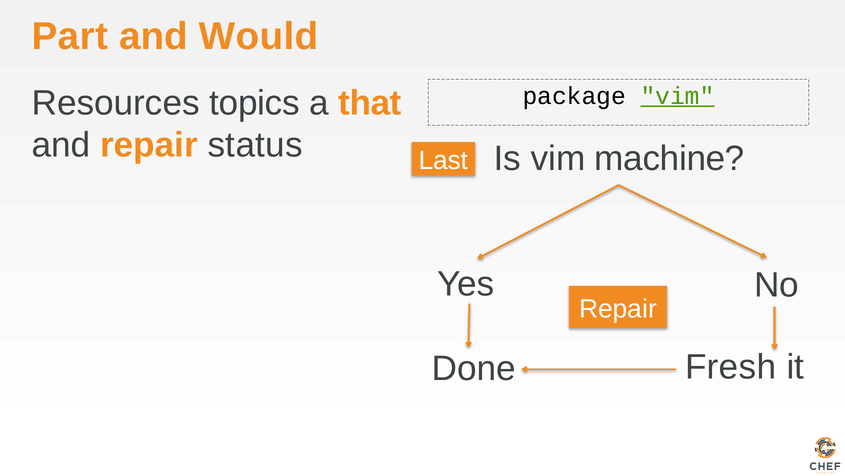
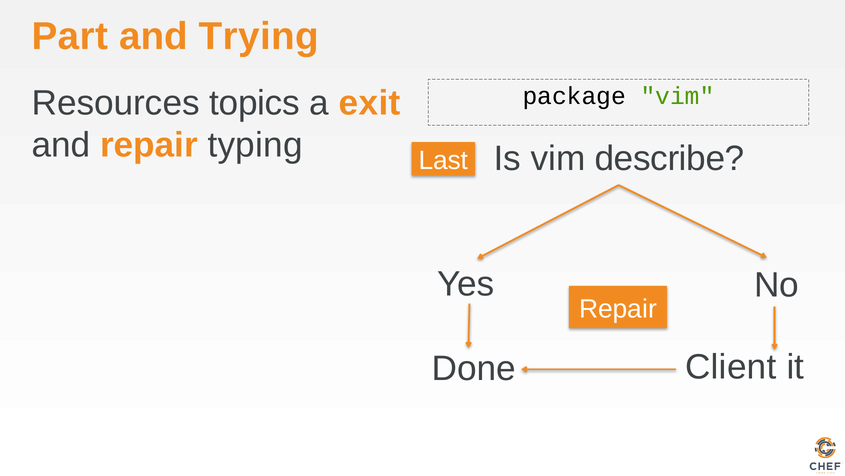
Would: Would -> Trying
that: that -> exit
vim at (678, 96) underline: present -> none
status: status -> typing
machine: machine -> describe
Fresh: Fresh -> Client
